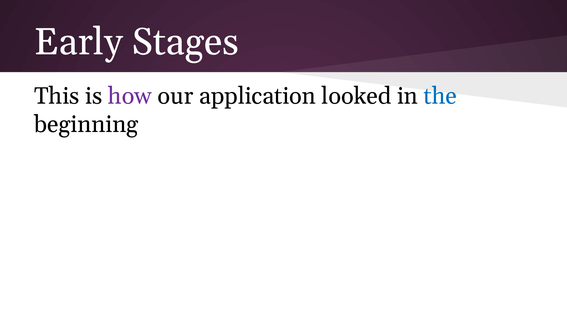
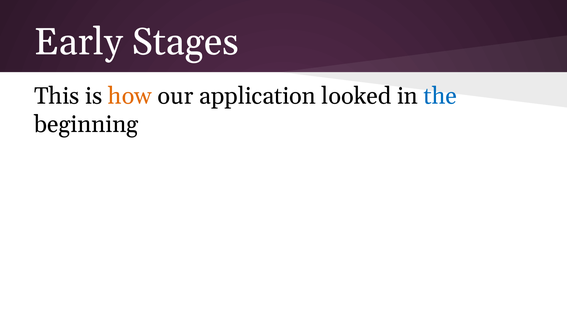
how colour: purple -> orange
